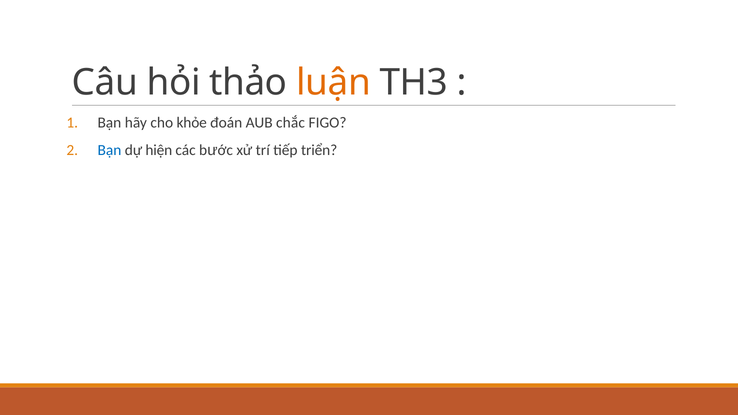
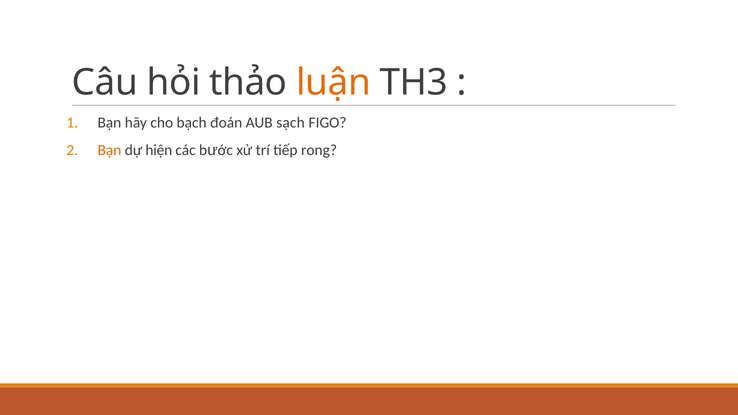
khỏe: khỏe -> bạch
chắc: chắc -> sạch
Bạn at (109, 150) colour: blue -> orange
triển: triển -> rong
